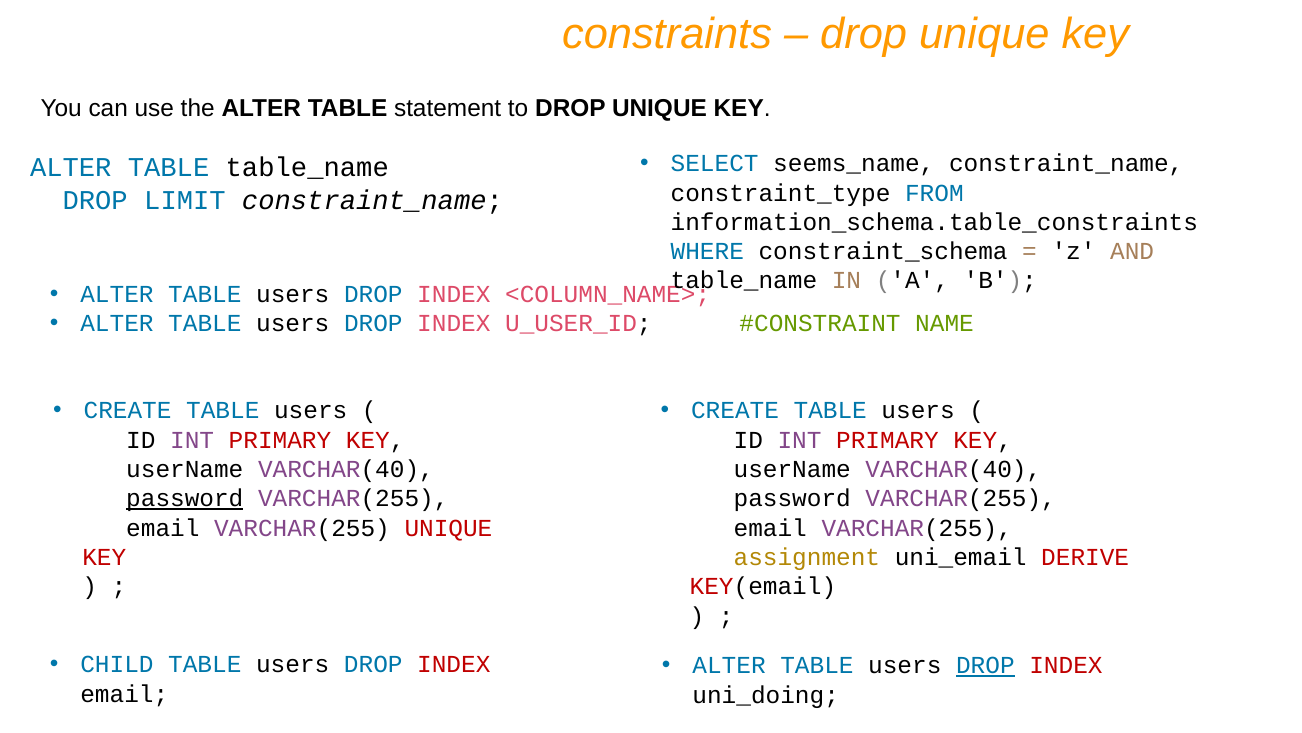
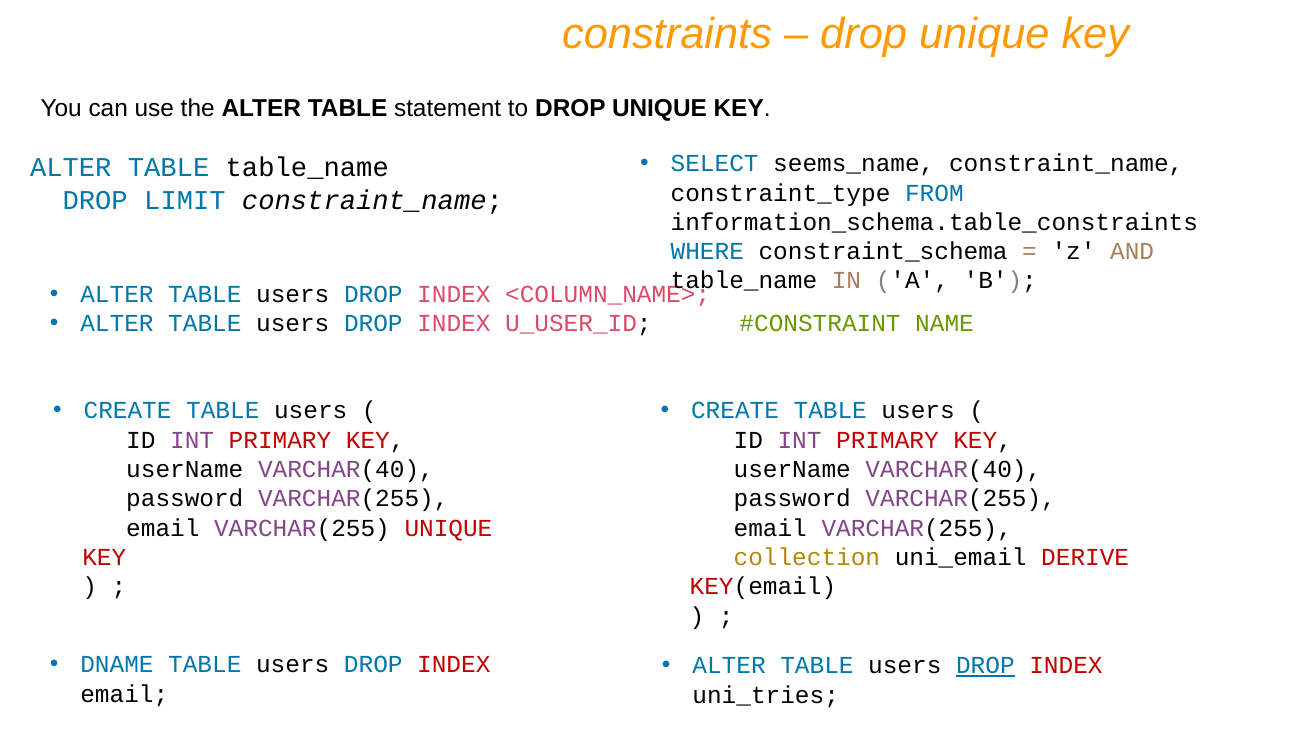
password at (185, 498) underline: present -> none
assignment: assignment -> collection
CHILD: CHILD -> DNAME
uni_doing: uni_doing -> uni_tries
